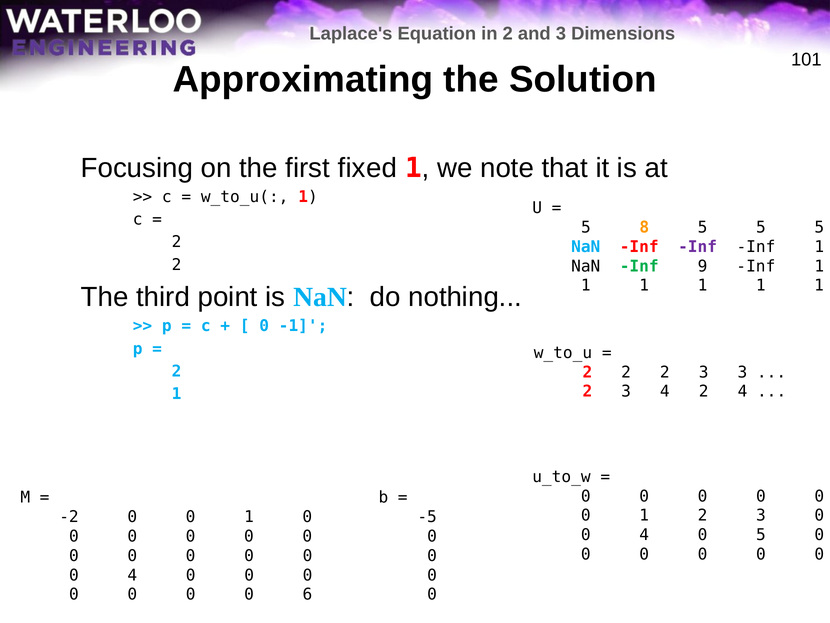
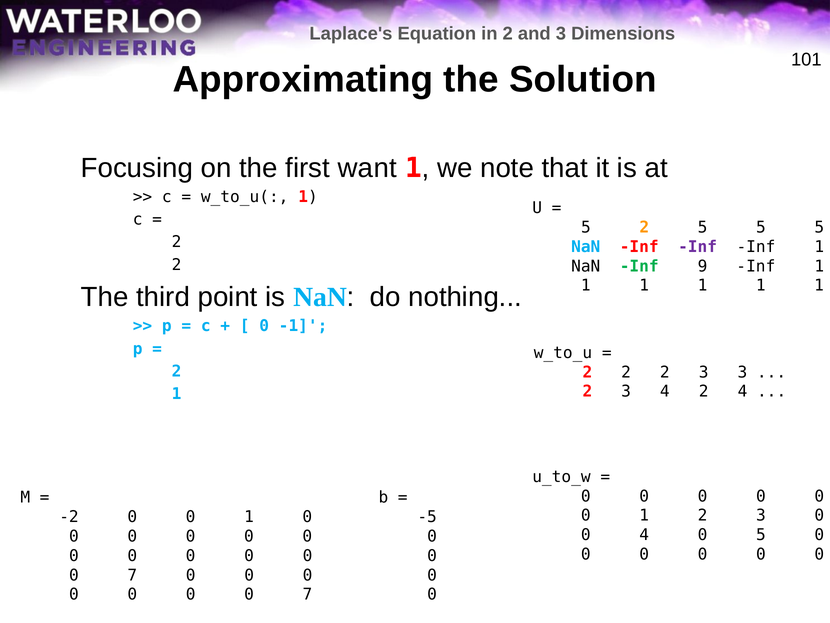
fixed: fixed -> want
5 8: 8 -> 2
4 at (132, 575): 4 -> 7
6 at (307, 594): 6 -> 7
